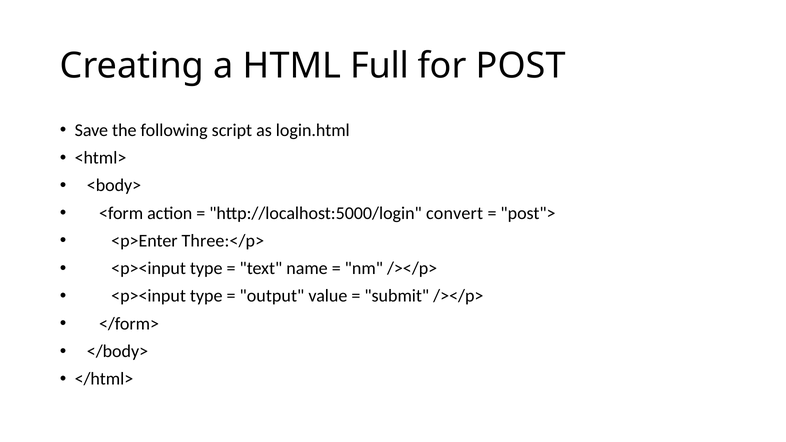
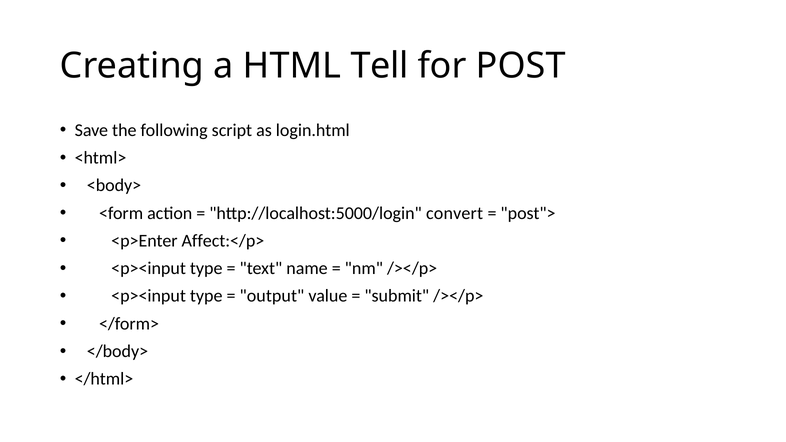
Full: Full -> Tell
Three:</p>: Three:</p> -> Affect:</p>
